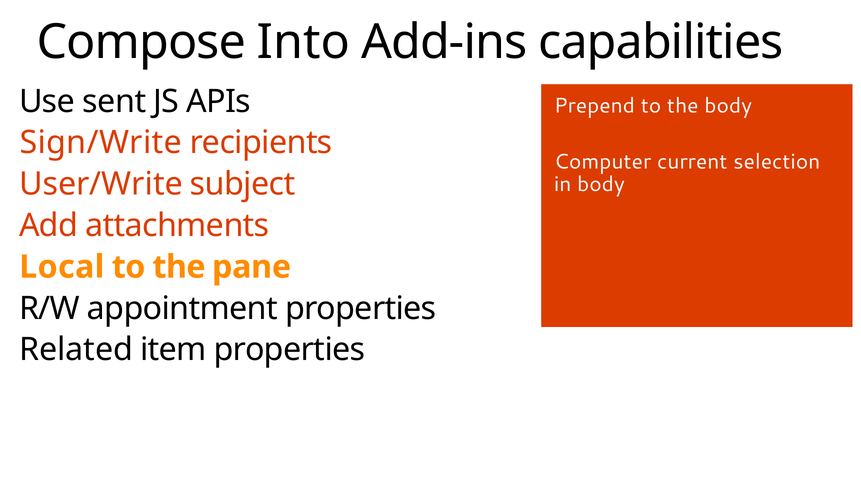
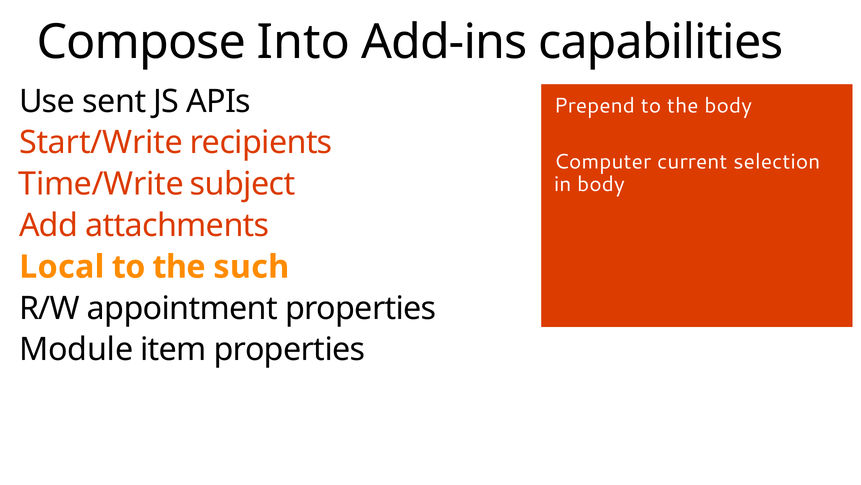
Sign/Write: Sign/Write -> Start/Write
User/Write: User/Write -> Time/Write
pane: pane -> such
Related: Related -> Module
